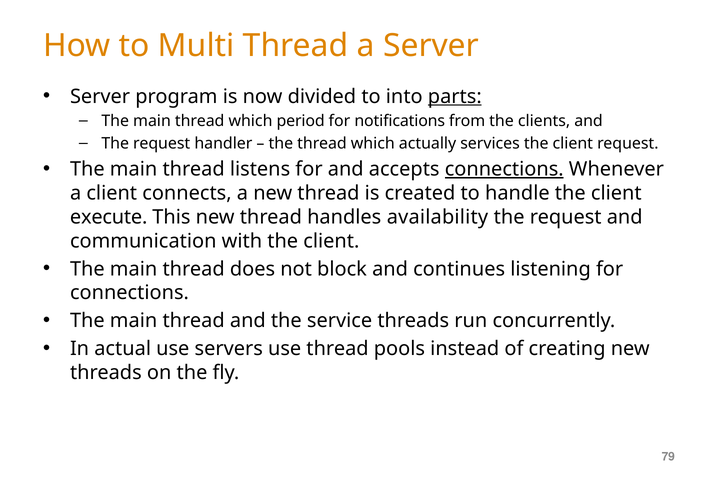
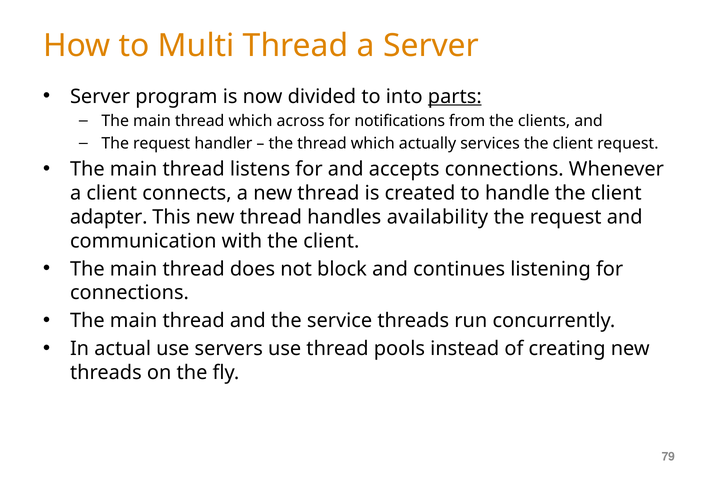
period: period -> across
connections at (504, 169) underline: present -> none
execute: execute -> adapter
